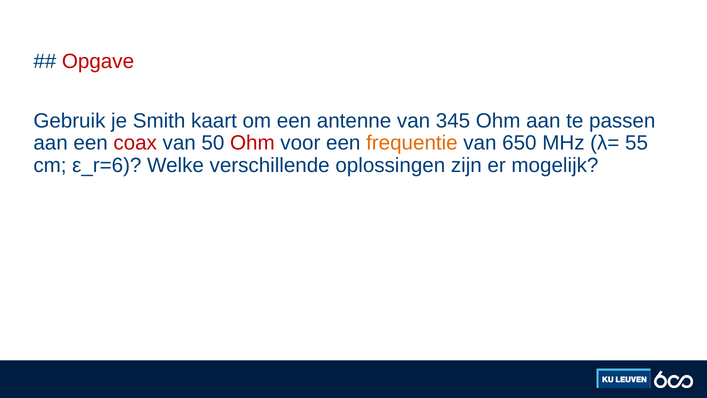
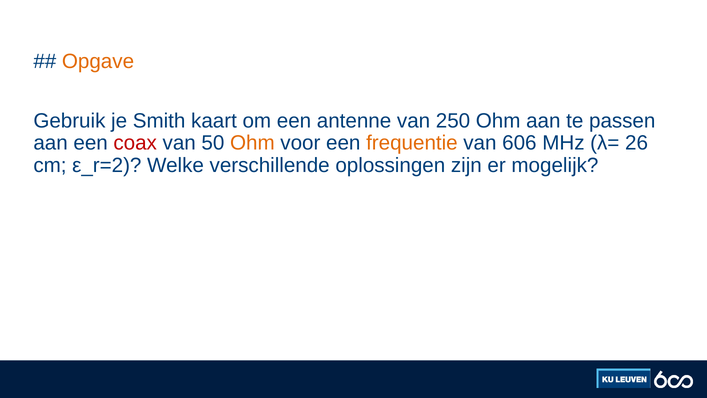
Opgave colour: red -> orange
345: 345 -> 250
Ohm at (252, 143) colour: red -> orange
650: 650 -> 606
55: 55 -> 26
ε_r=6: ε_r=6 -> ε_r=2
